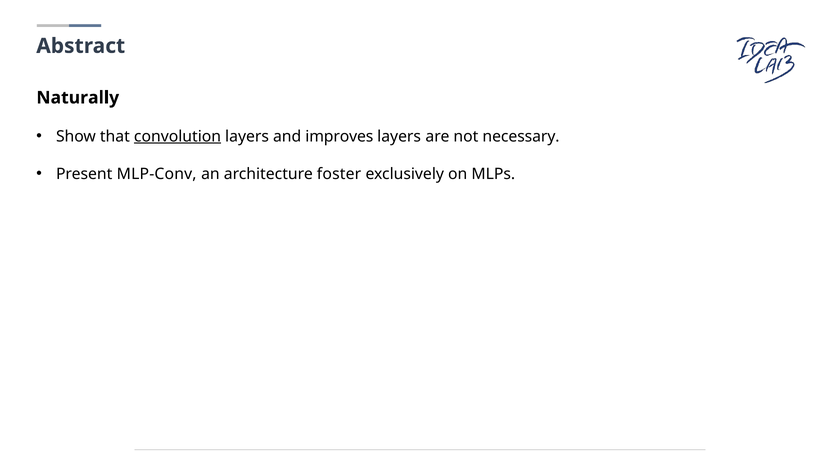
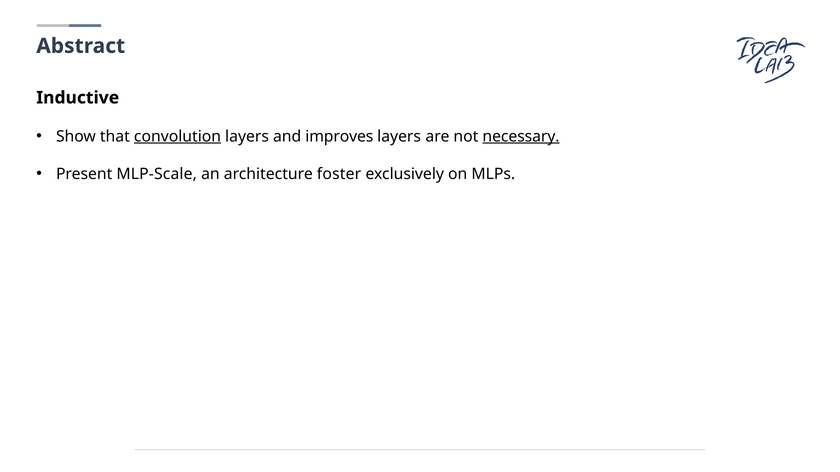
Naturally: Naturally -> Inductive
necessary underline: none -> present
MLP-Conv: MLP-Conv -> MLP-Scale
